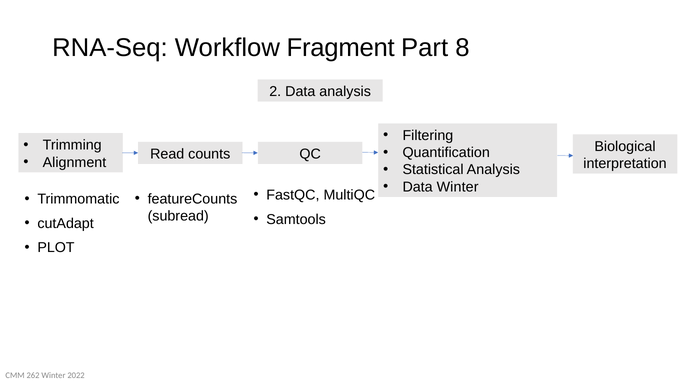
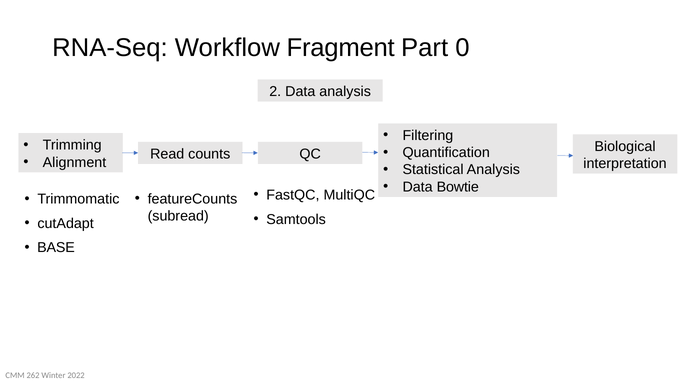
8: 8 -> 0
Data Winter: Winter -> Bowtie
PLOT: PLOT -> BASE
